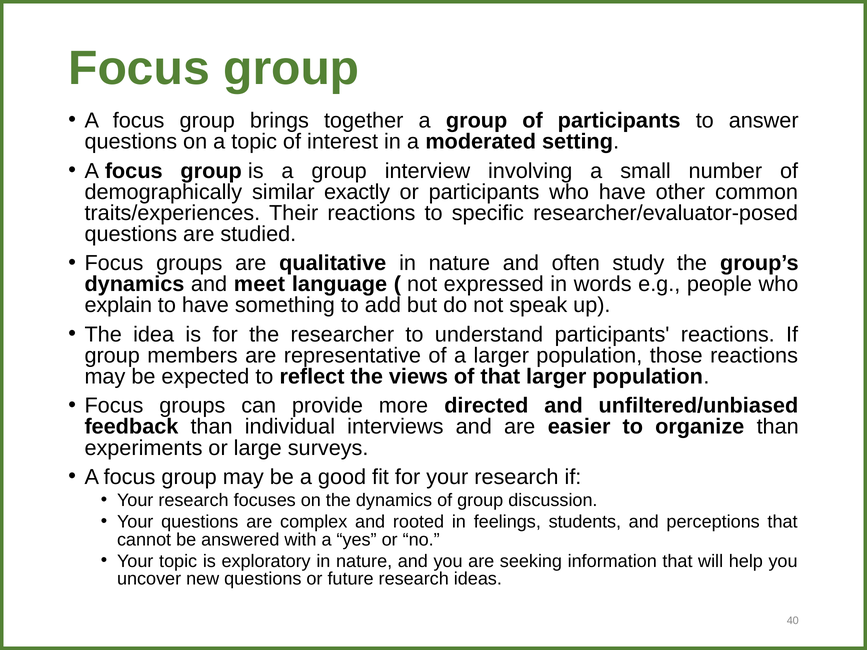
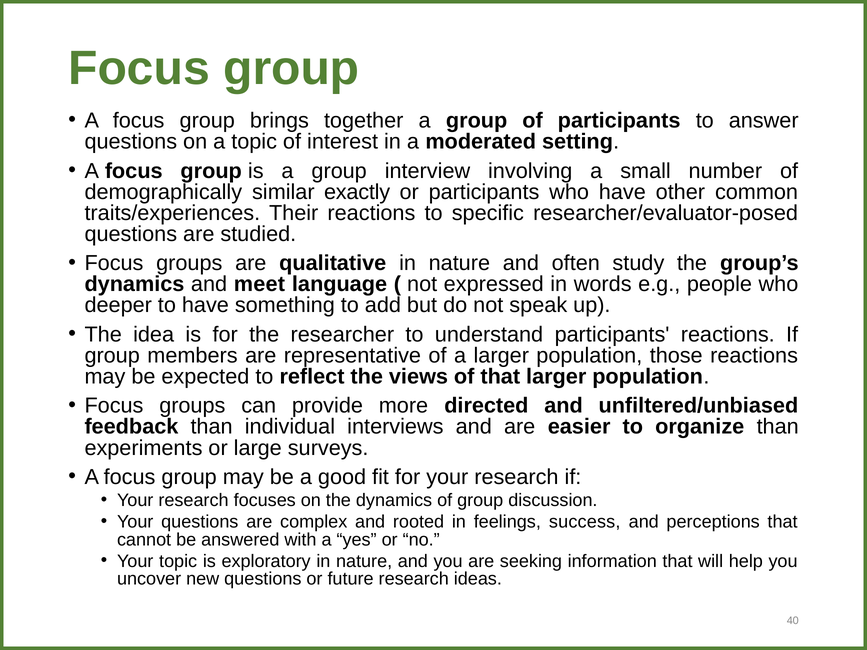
explain: explain -> deeper
students: students -> success
